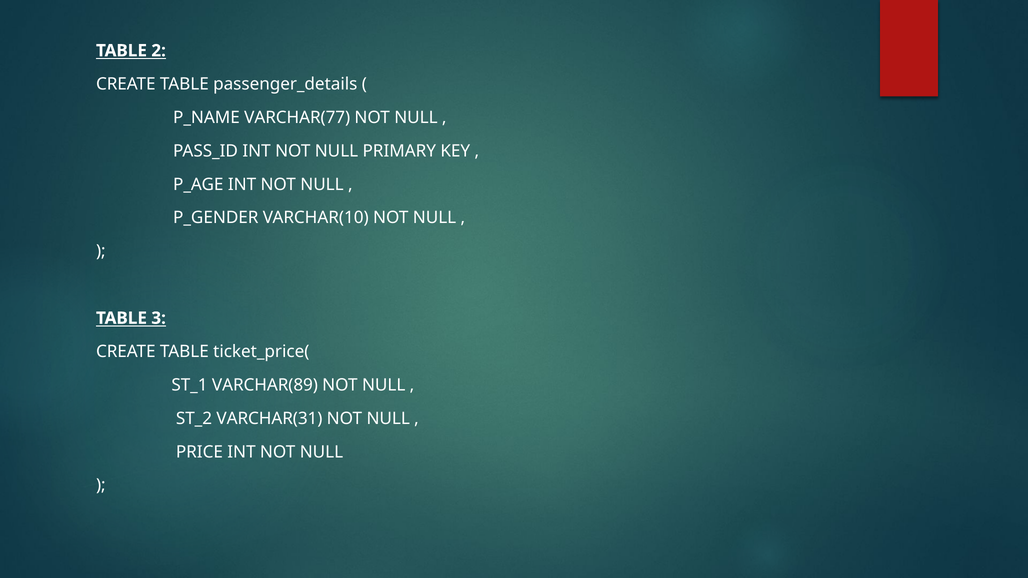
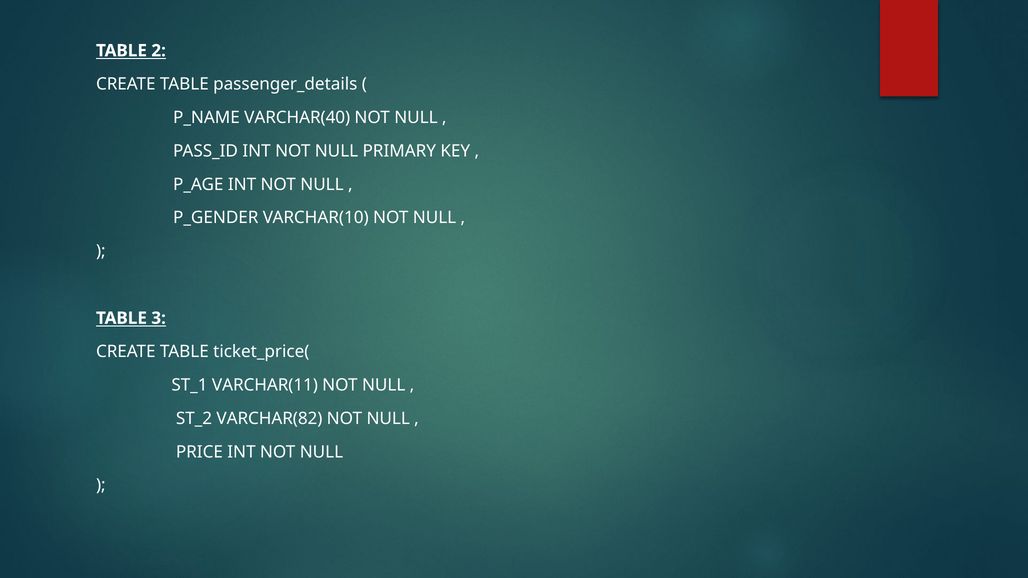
VARCHAR(77: VARCHAR(77 -> VARCHAR(40
VARCHAR(89: VARCHAR(89 -> VARCHAR(11
VARCHAR(31: VARCHAR(31 -> VARCHAR(82
